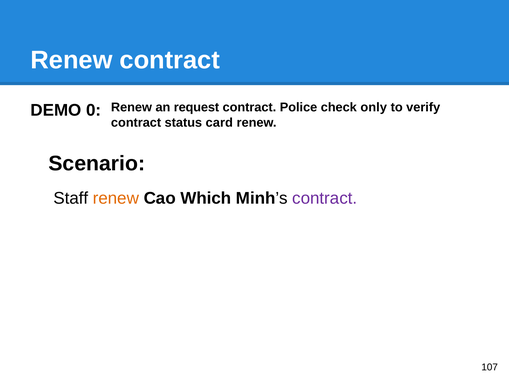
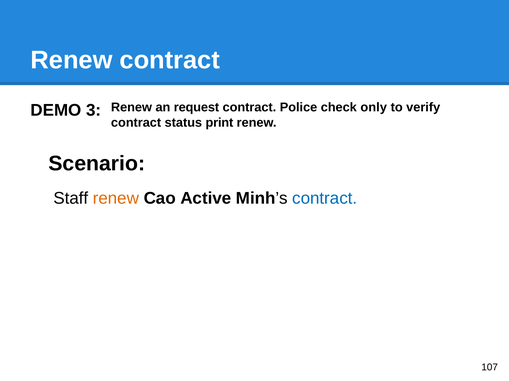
0: 0 -> 3
card: card -> print
Which: Which -> Active
contract at (325, 199) colour: purple -> blue
